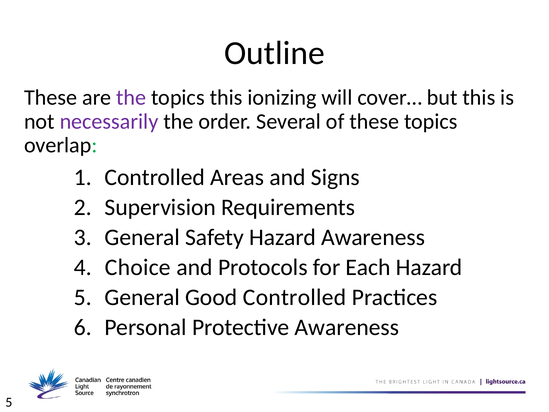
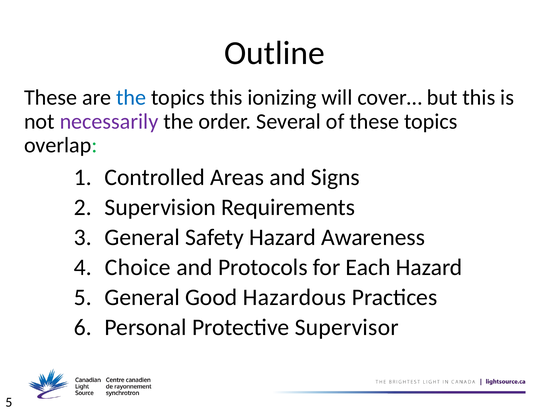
the at (131, 97) colour: purple -> blue
Good Controlled: Controlled -> Hazardous
Protective Awareness: Awareness -> Supervisor
